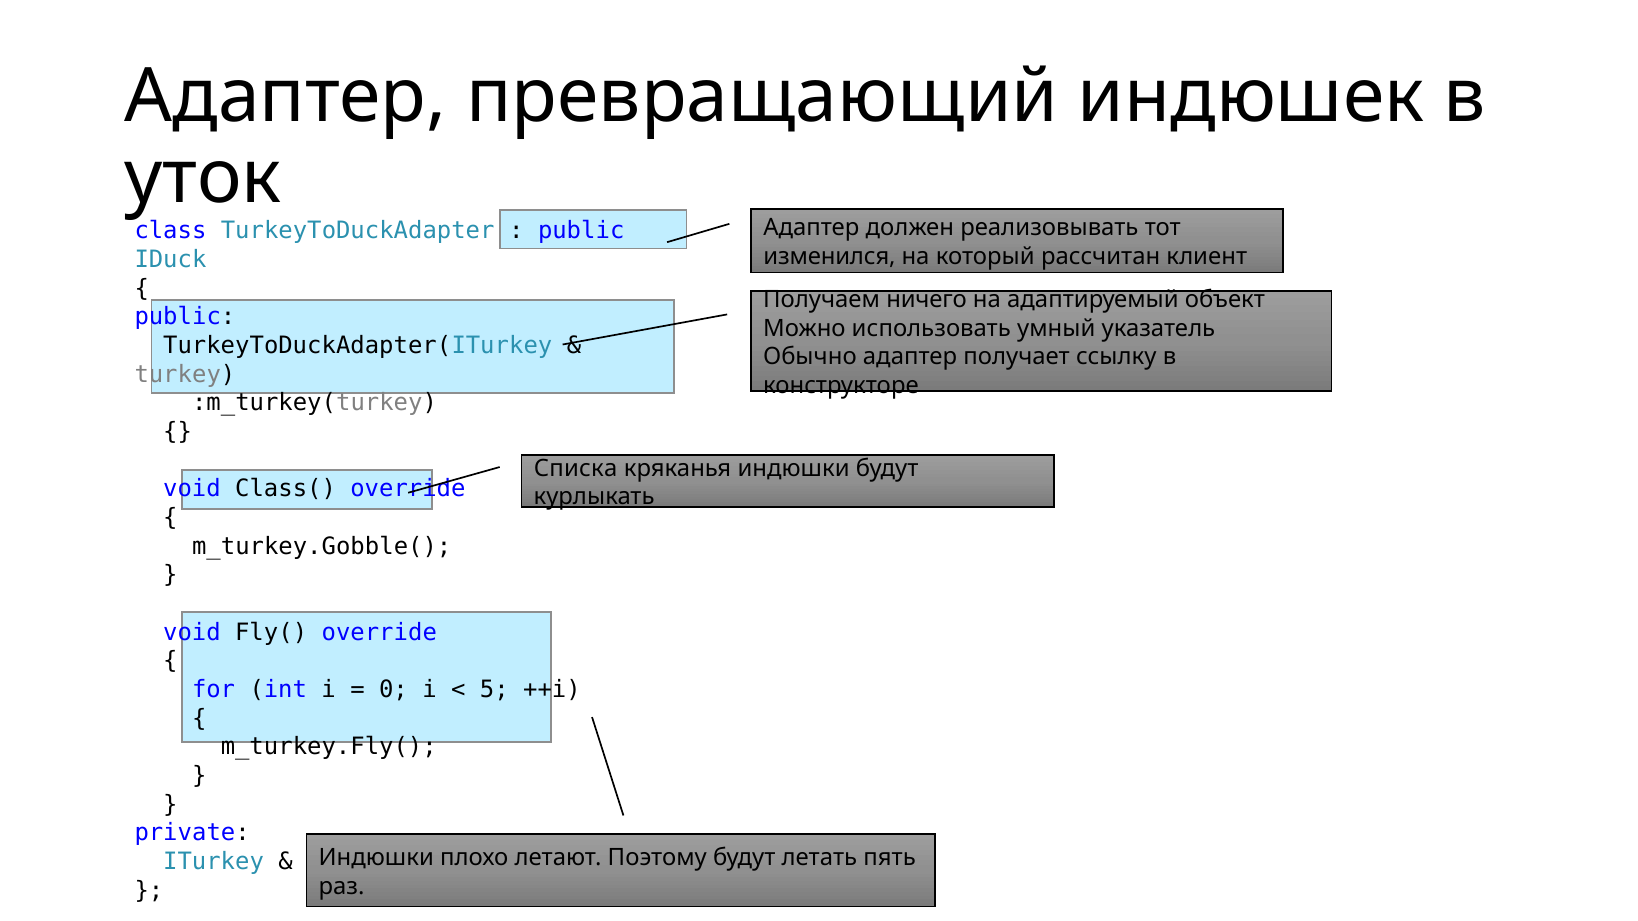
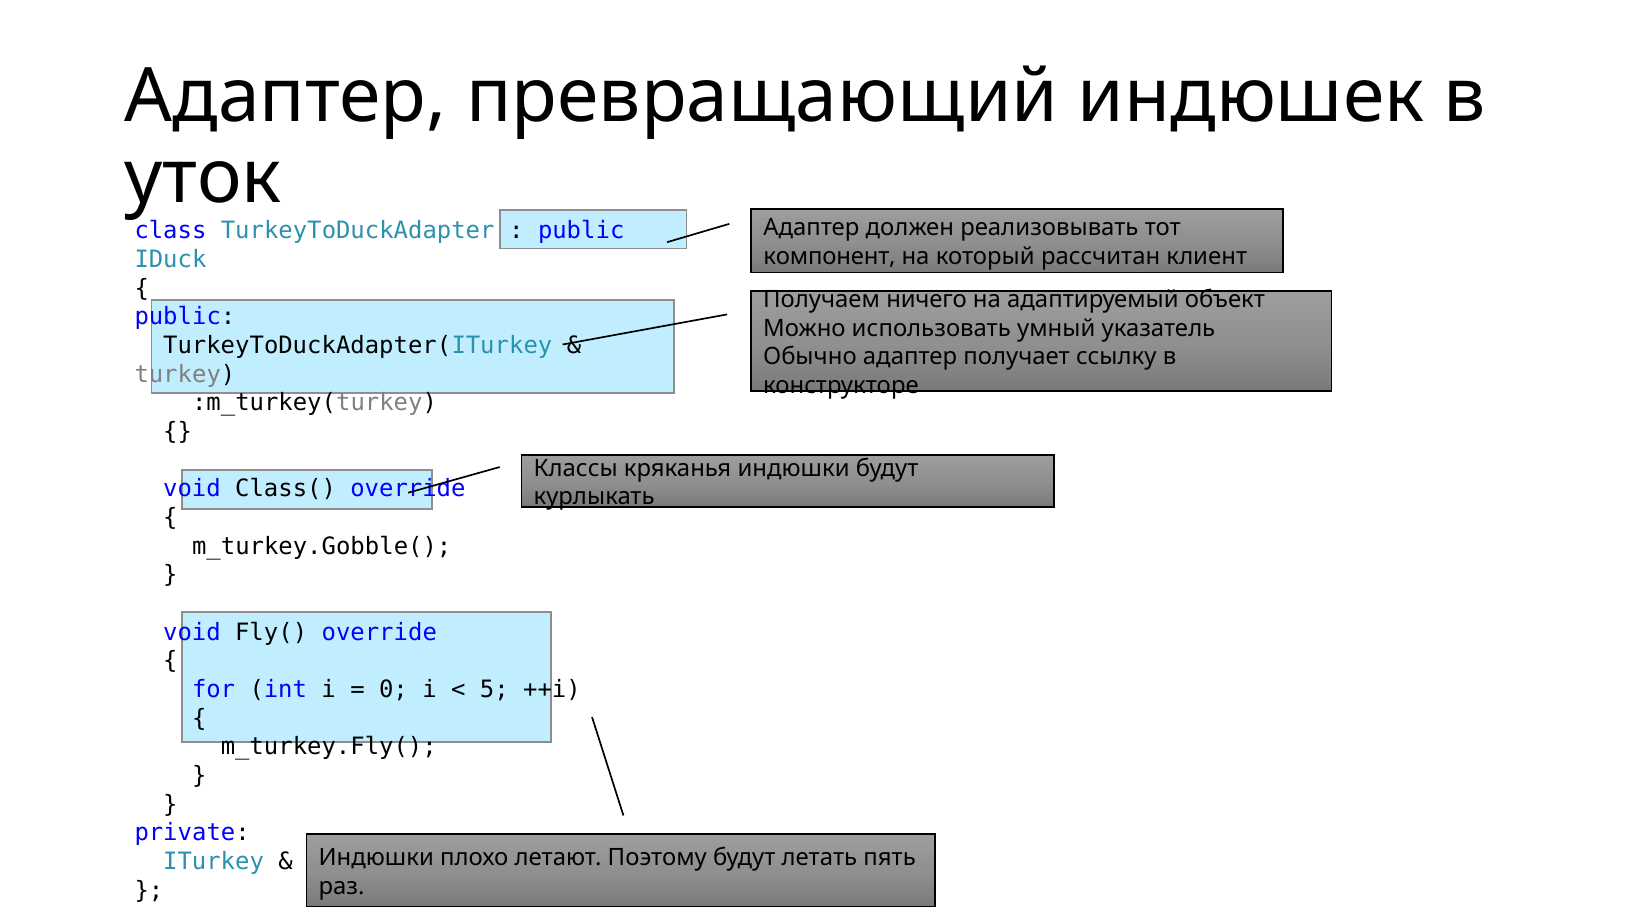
изменился: изменился -> компонент
Списка: Списка -> Классы
